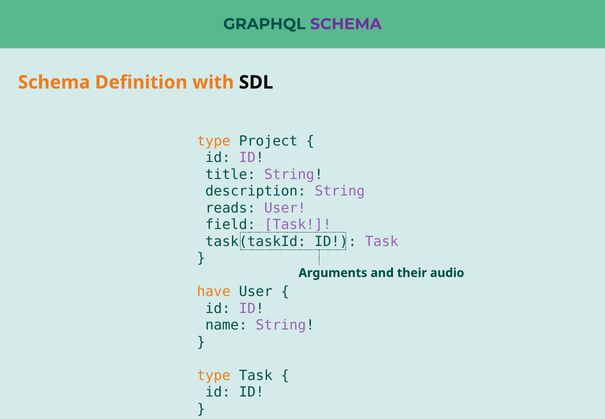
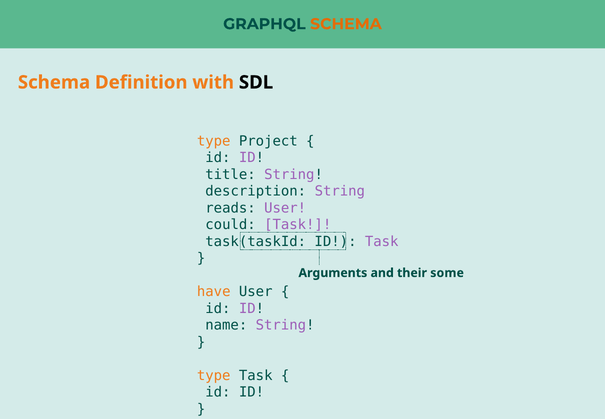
SCHEMA at (346, 24) colour: purple -> orange
field: field -> could
audio: audio -> some
